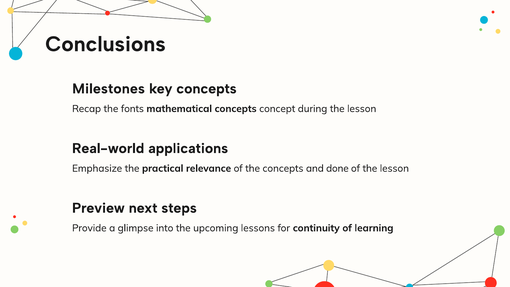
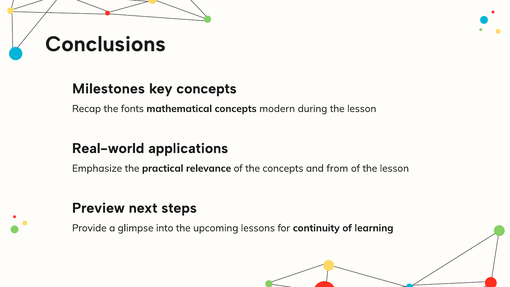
concept: concept -> modern
done: done -> from
